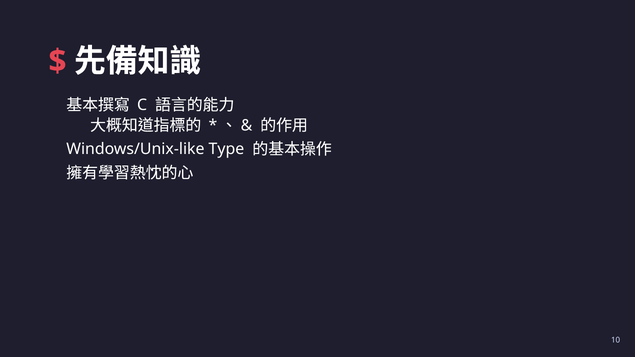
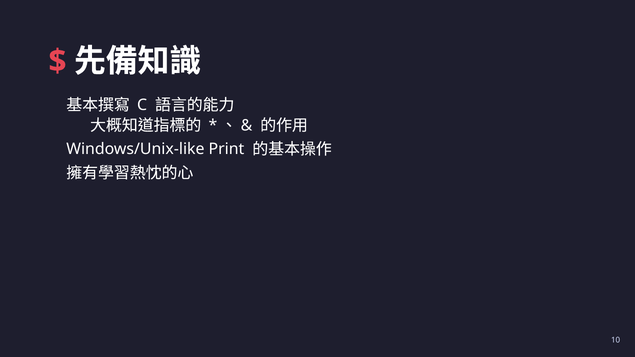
Type: Type -> Print
